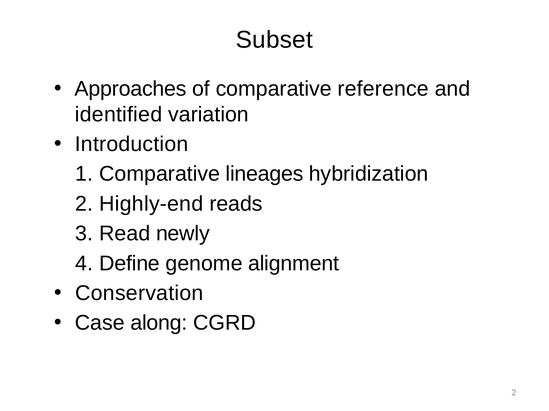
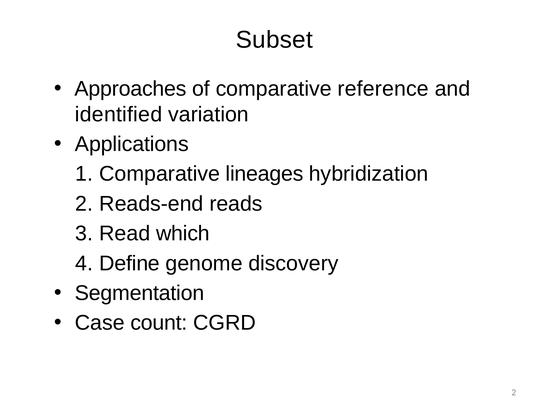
Introduction: Introduction -> Applications
Highly-end: Highly-end -> Reads-end
newly: newly -> which
alignment: alignment -> discovery
Conservation: Conservation -> Segmentation
along: along -> count
